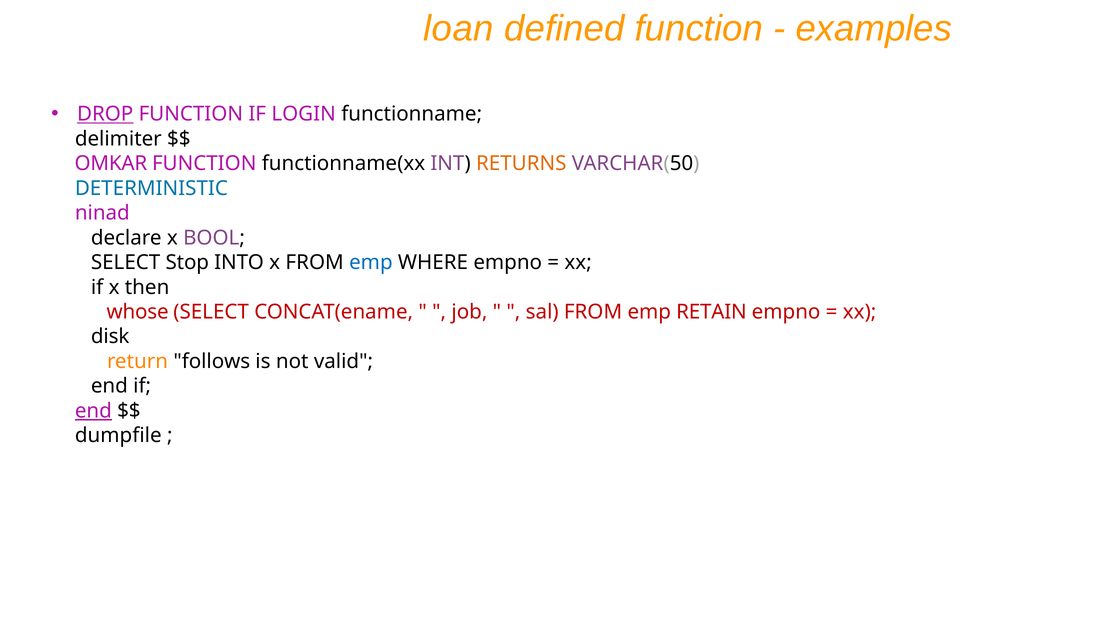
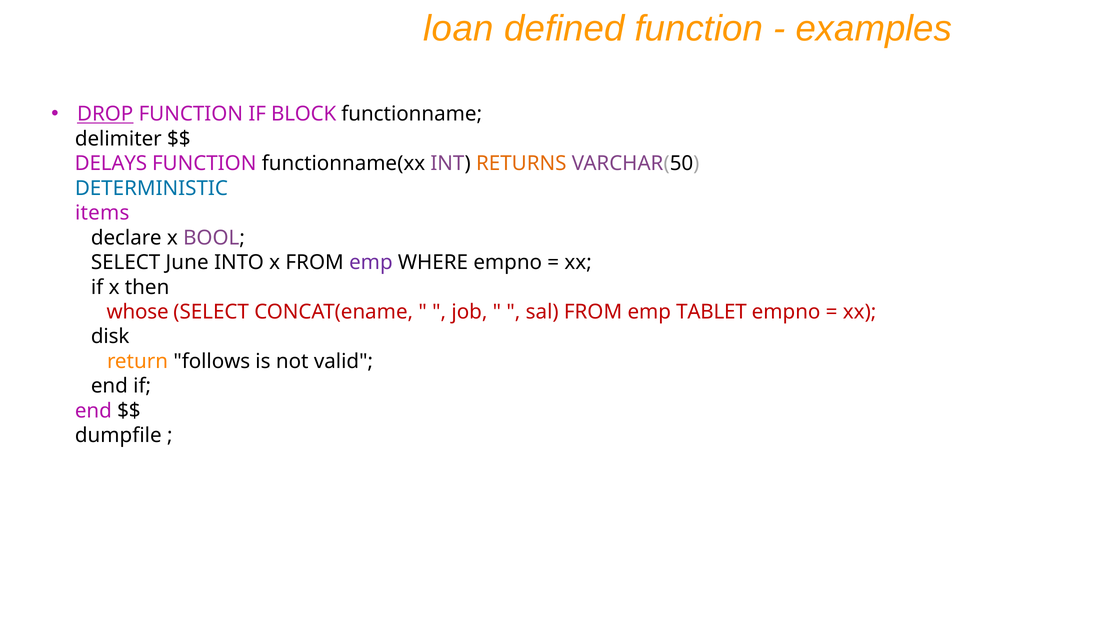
LOGIN: LOGIN -> BLOCK
OMKAR: OMKAR -> DELAYS
ninad: ninad -> items
Stop: Stop -> June
emp at (371, 262) colour: blue -> purple
RETAIN: RETAIN -> TABLET
end at (93, 411) underline: present -> none
